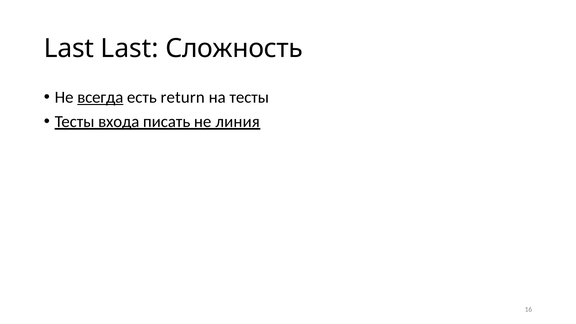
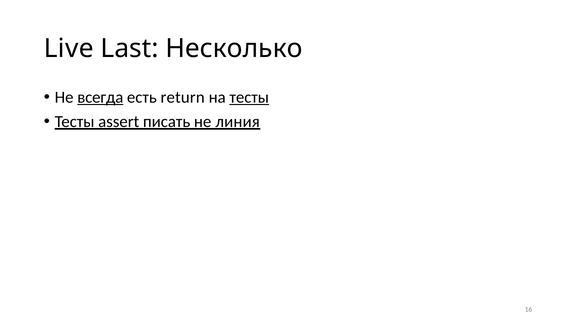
Last at (69, 48): Last -> Live
Сложность: Сложность -> Несколько
тесты at (249, 97) underline: none -> present
входа: входа -> assert
